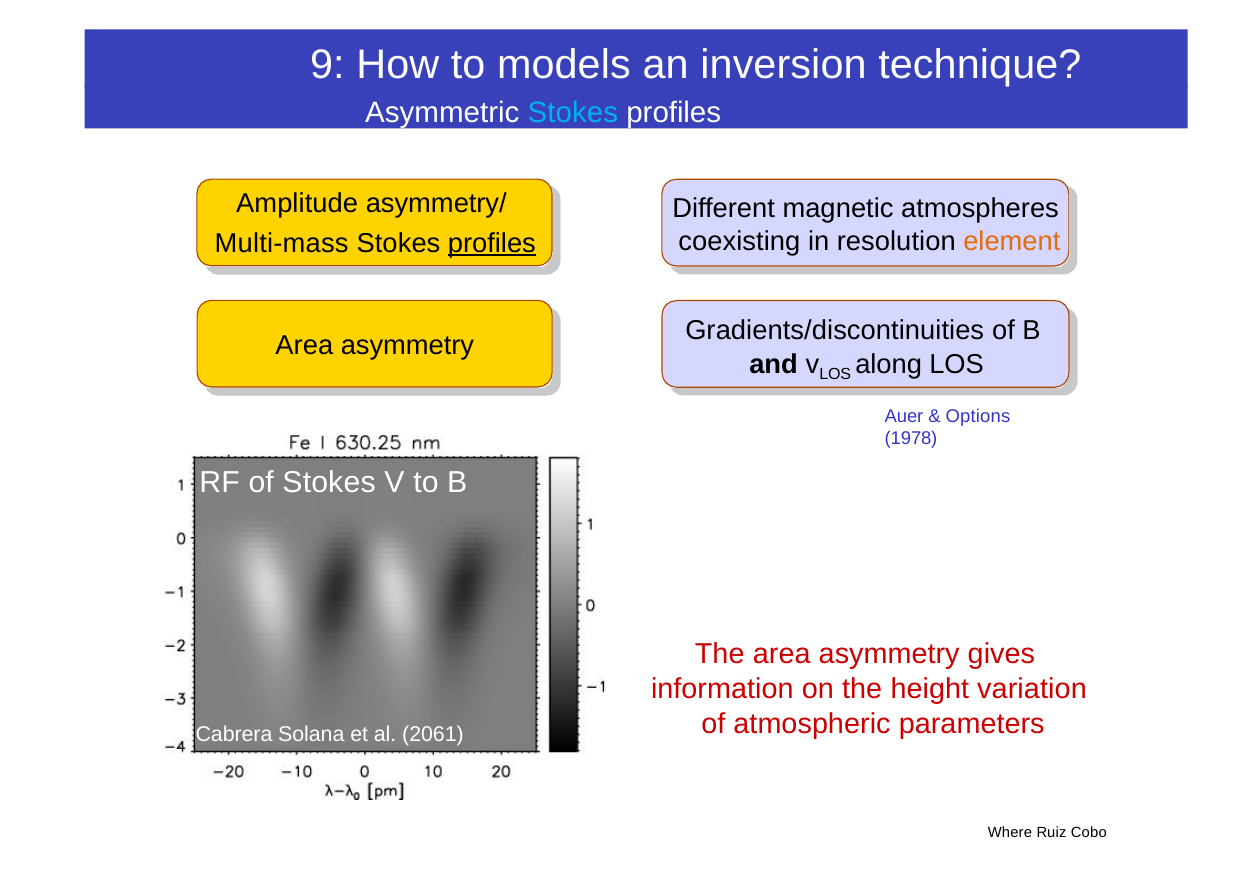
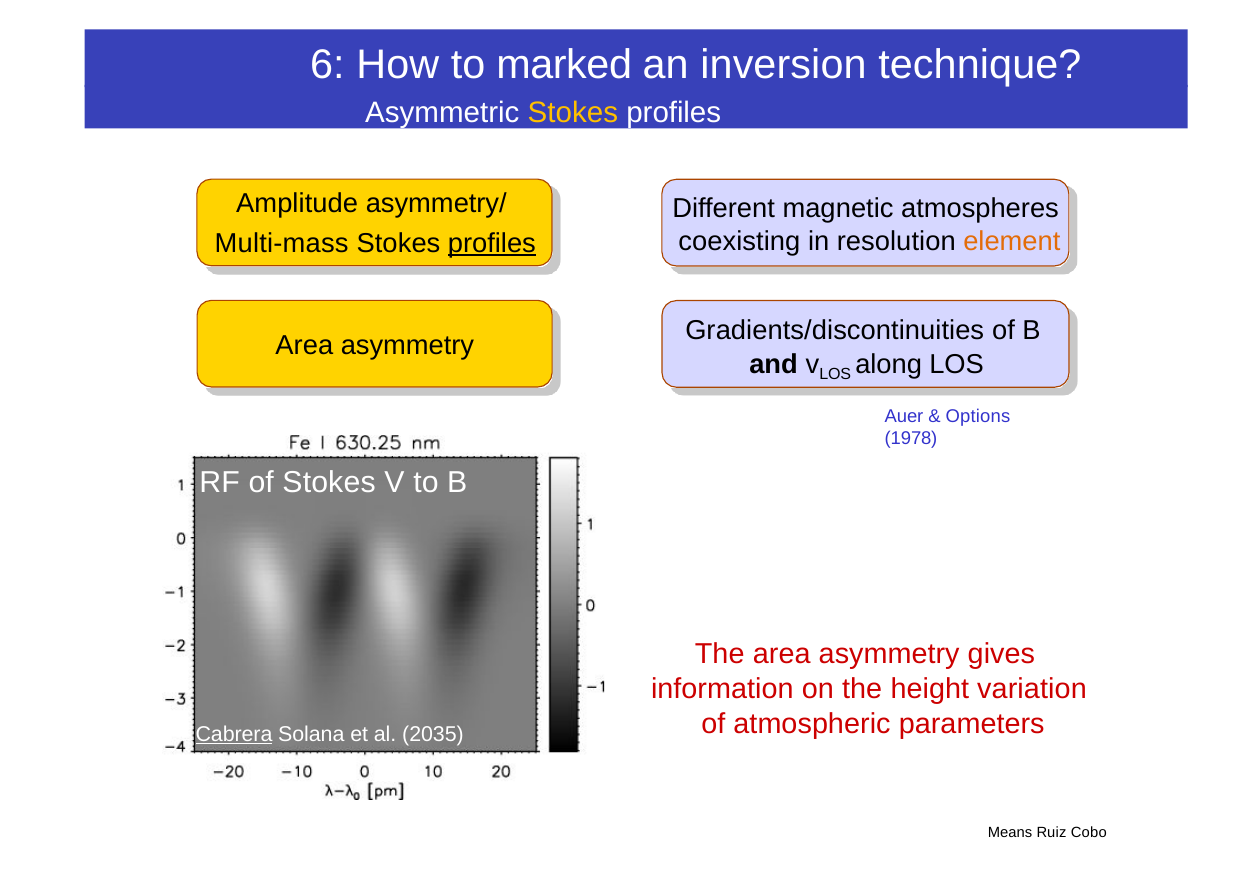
9: 9 -> 6
models: models -> marked
Stokes at (573, 113) colour: light blue -> yellow
Cabrera underline: none -> present
2061: 2061 -> 2035
Where: Where -> Means
